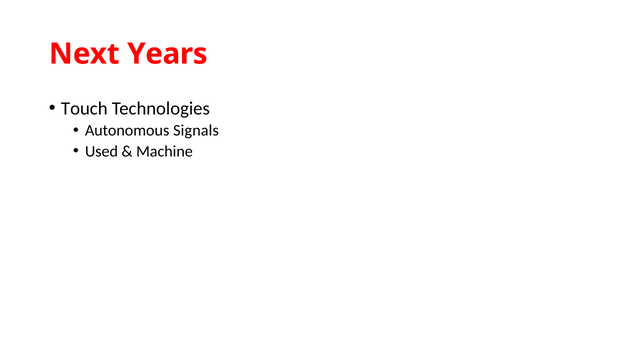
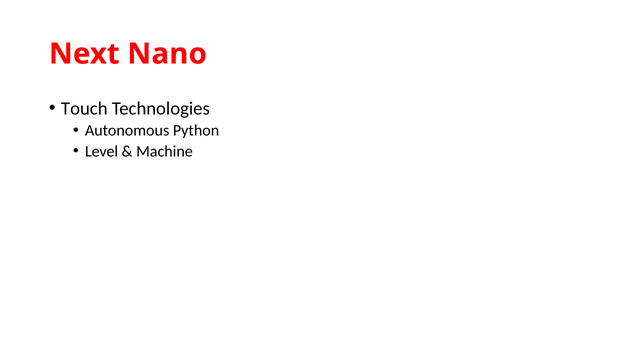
Years: Years -> Nano
Signals: Signals -> Python
Used: Used -> Level
